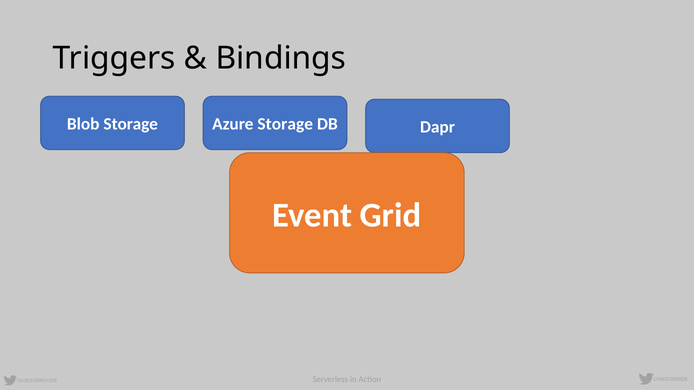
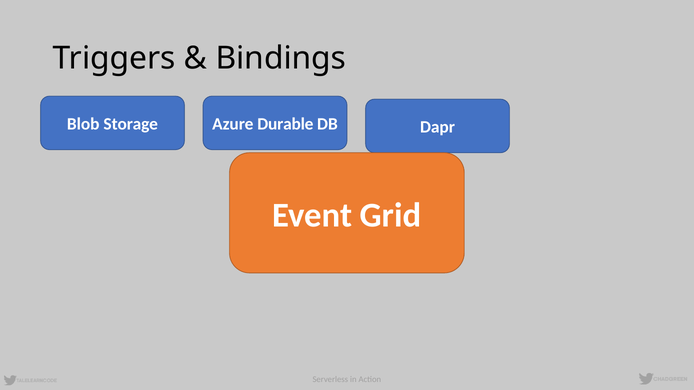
Azure Storage: Storage -> Durable
